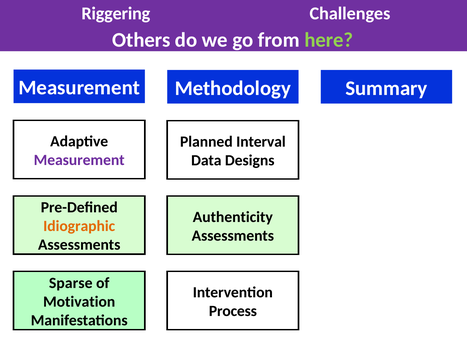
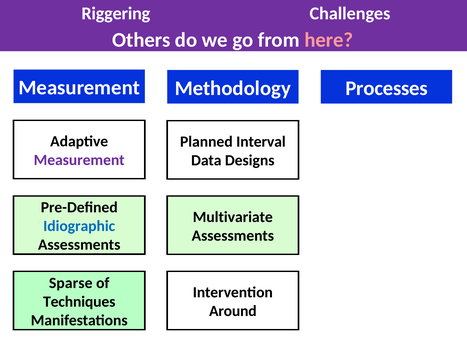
here colour: light green -> pink
Summary: Summary -> Processes
Authenticity: Authenticity -> Multivariate
Idiographic colour: orange -> blue
Motivation: Motivation -> Techniques
Process: Process -> Around
